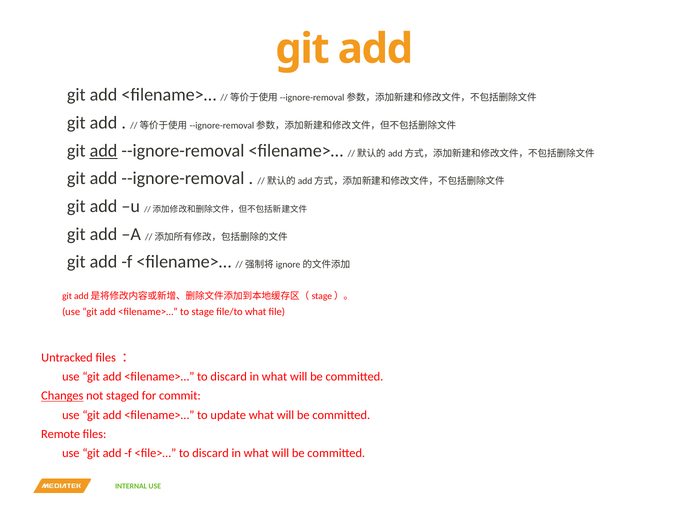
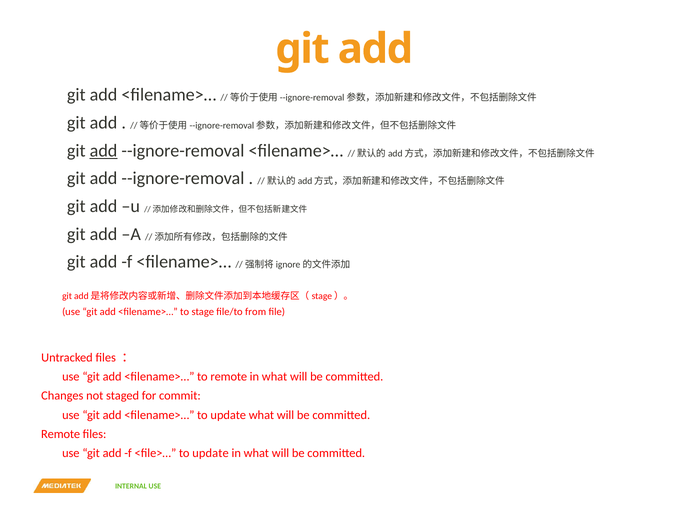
file/to what: what -> from
<filename>… to discard: discard -> remote
Changes underline: present -> none
<file>… to discard: discard -> update
